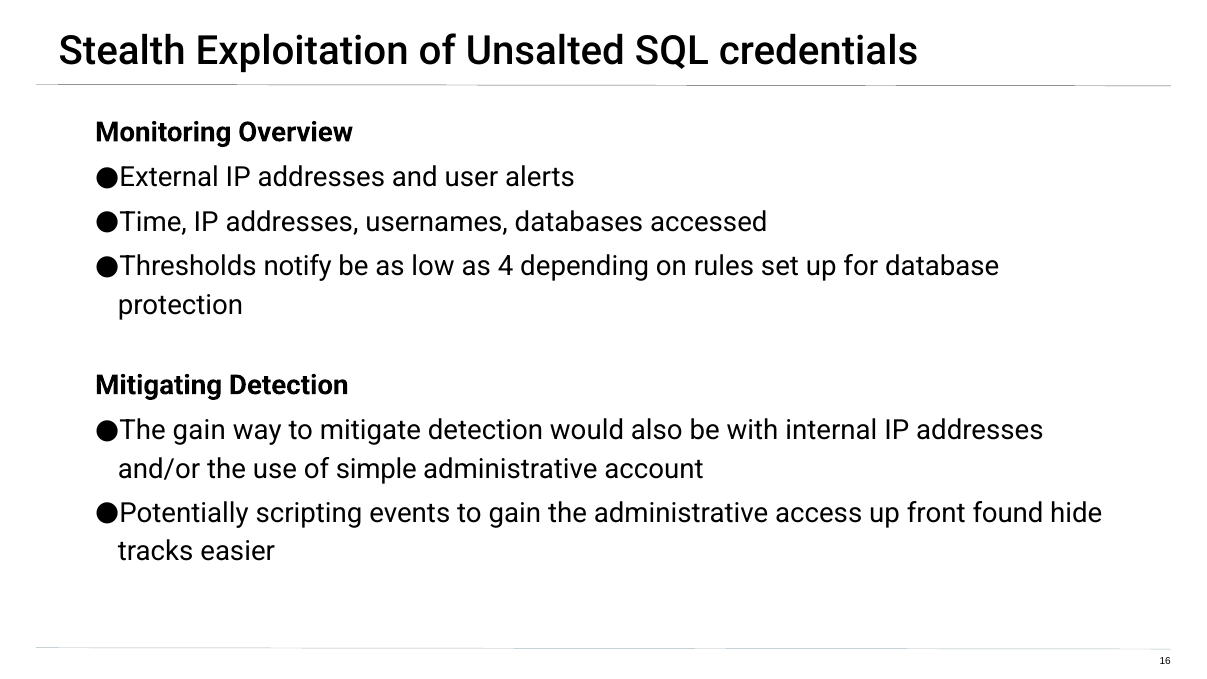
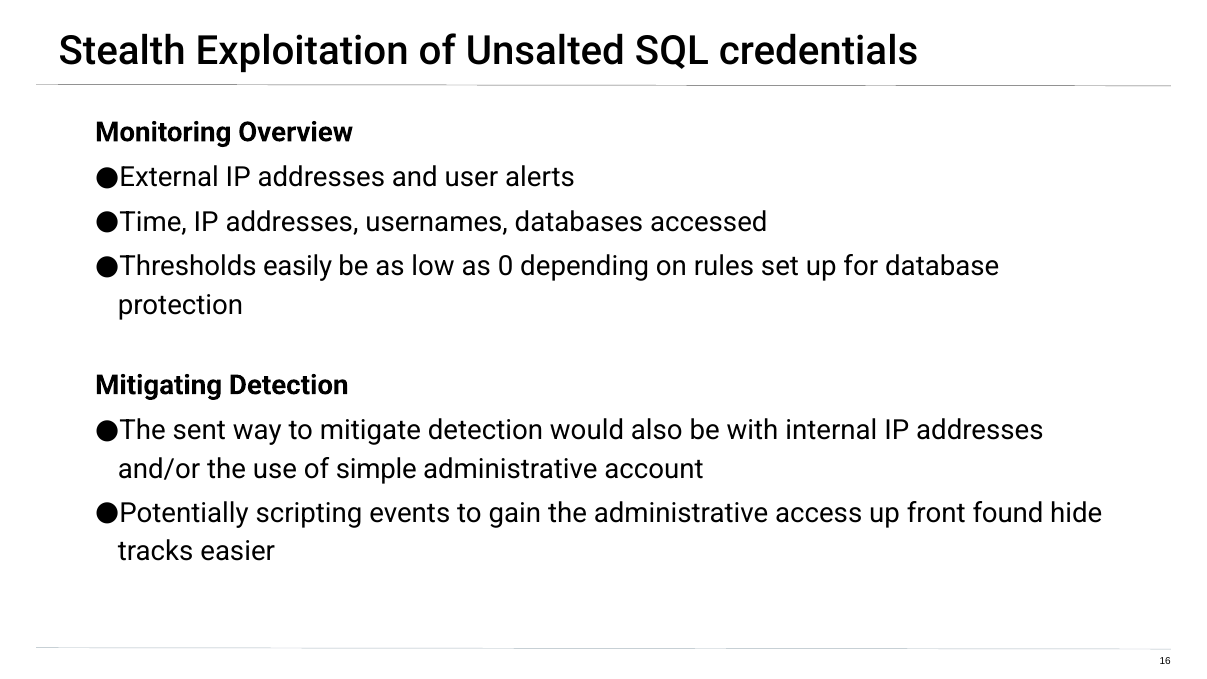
notify: notify -> easily
4: 4 -> 0
The gain: gain -> sent
